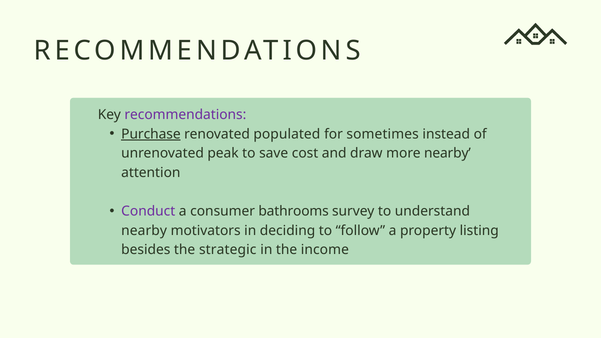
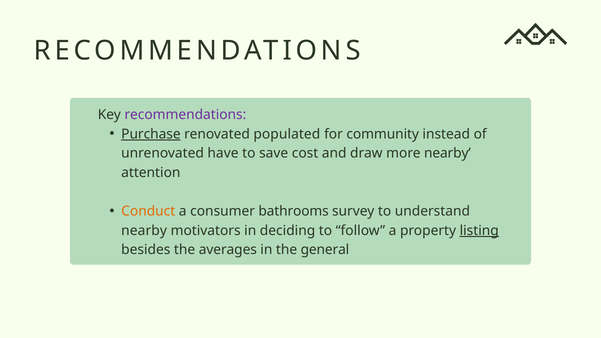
sometimes: sometimes -> community
peak: peak -> have
Conduct colour: purple -> orange
listing underline: none -> present
strategic: strategic -> averages
income: income -> general
